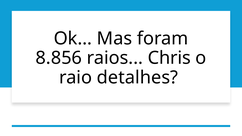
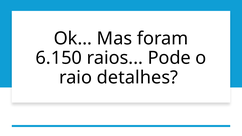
8.856: 8.856 -> 6.150
Chris: Chris -> Pode
